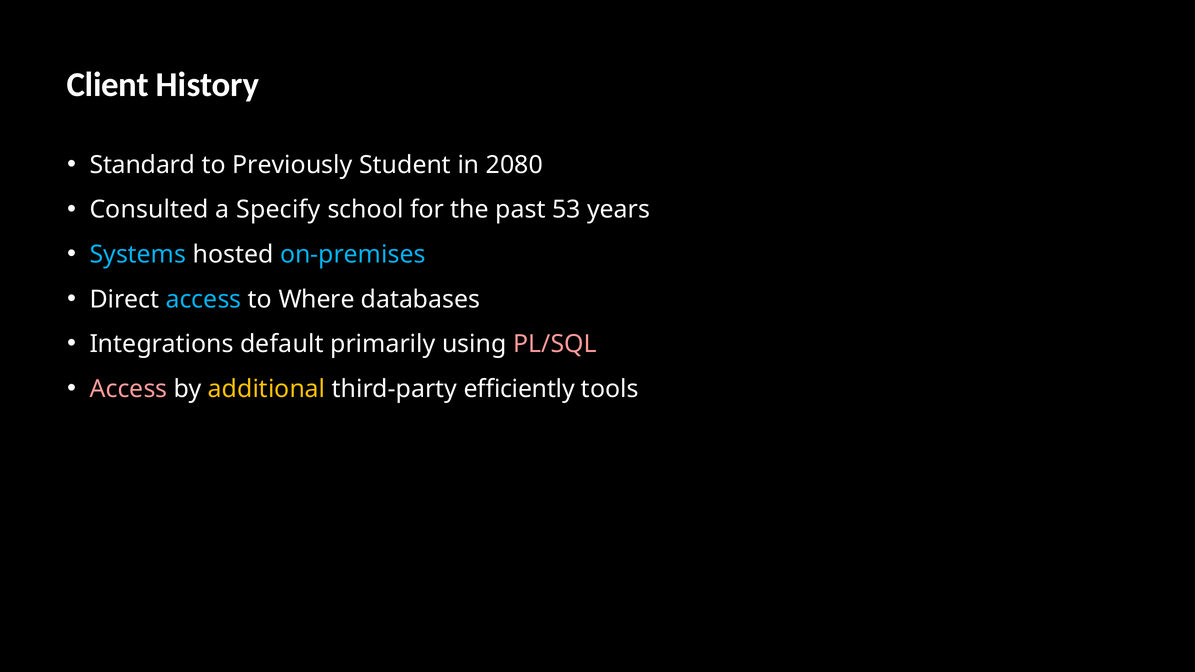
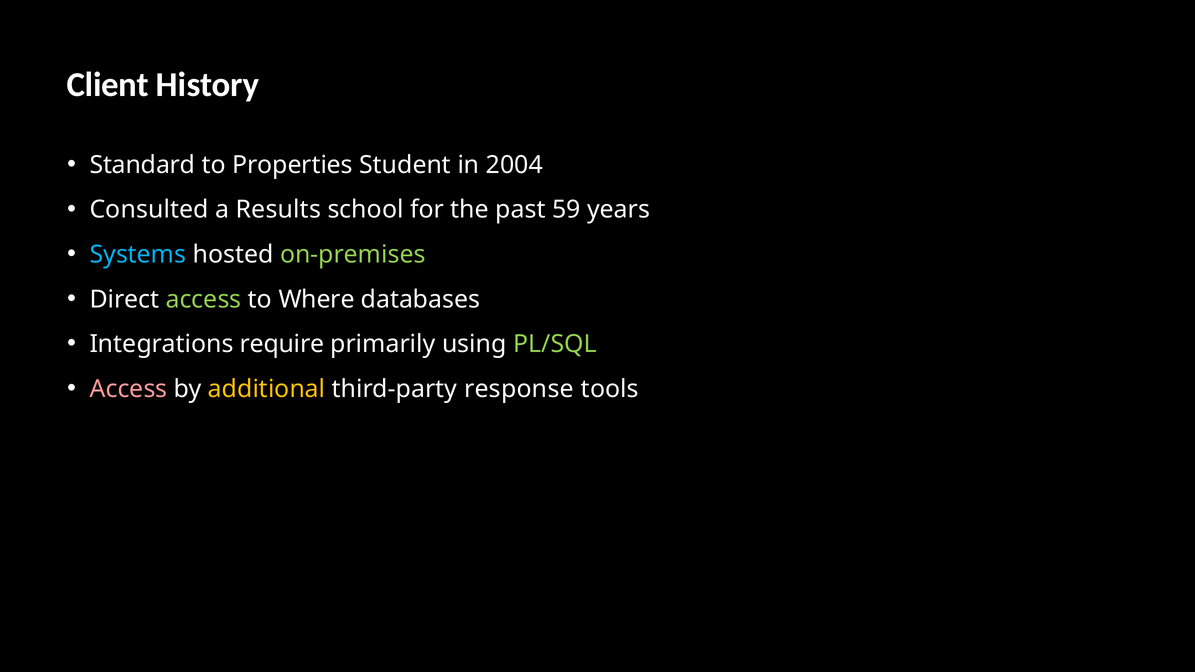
Previously: Previously -> Properties
2080: 2080 -> 2004
Specify: Specify -> Results
53: 53 -> 59
on-premises colour: light blue -> light green
access at (203, 299) colour: light blue -> light green
default: default -> require
PL/SQL colour: pink -> light green
efficiently: efficiently -> response
